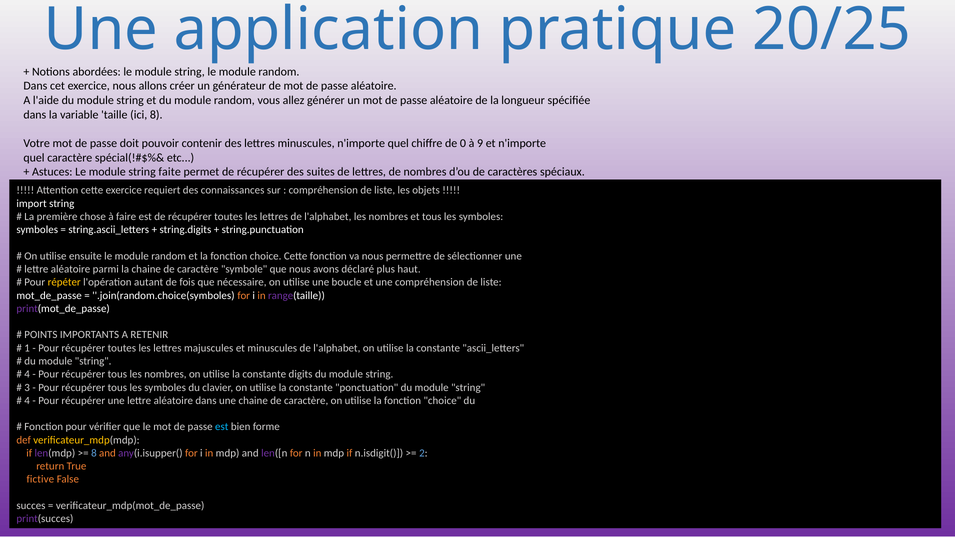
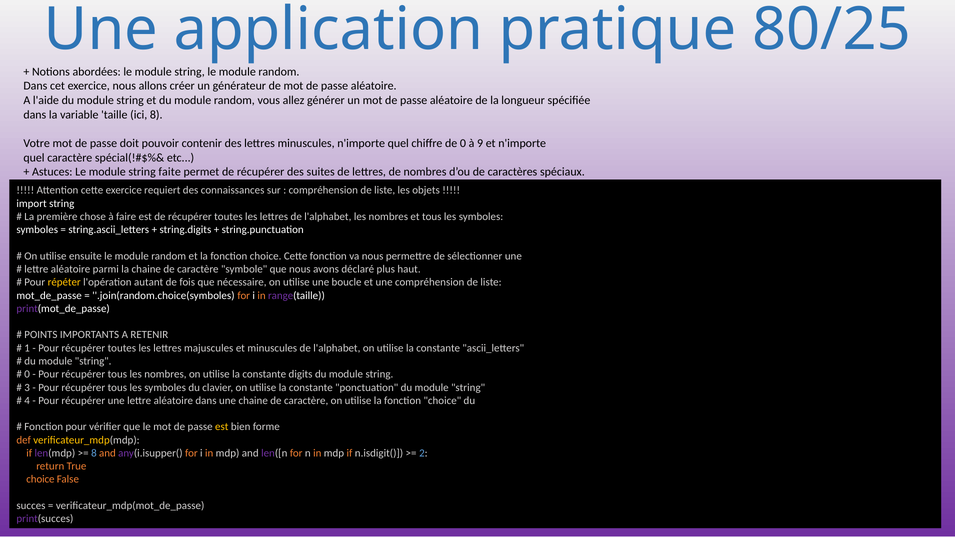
20/25: 20/25 -> 80/25
4 at (27, 374): 4 -> 0
est at (222, 427) colour: light blue -> yellow
fictive at (40, 480): fictive -> choice
